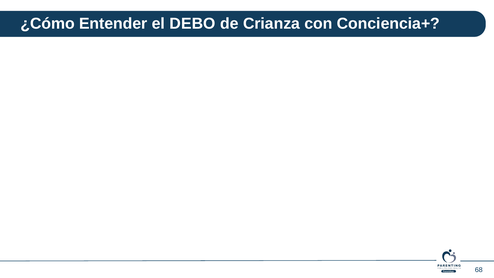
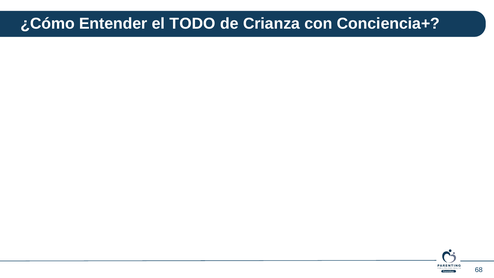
DEBO: DEBO -> TODO
